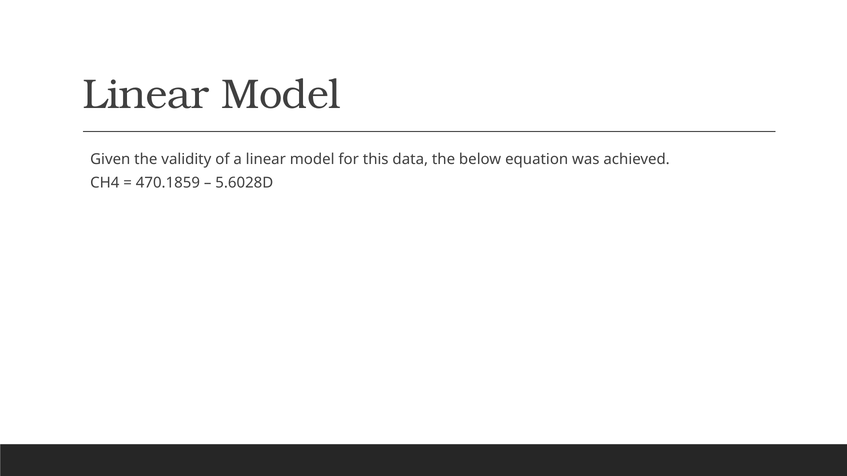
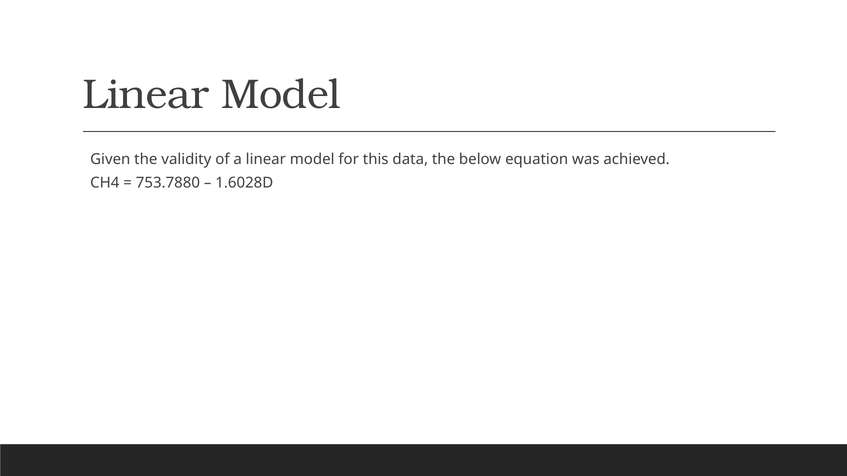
470.1859: 470.1859 -> 753.7880
5.6028D: 5.6028D -> 1.6028D
